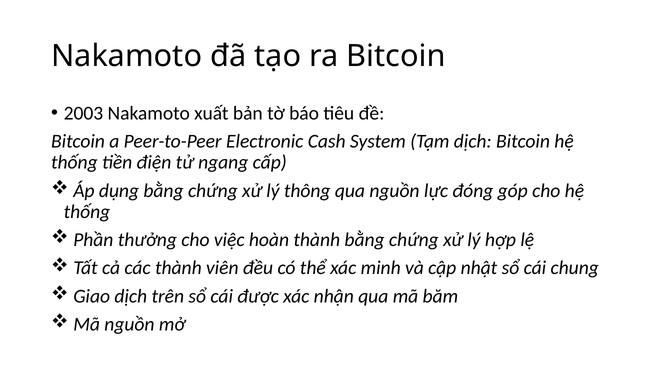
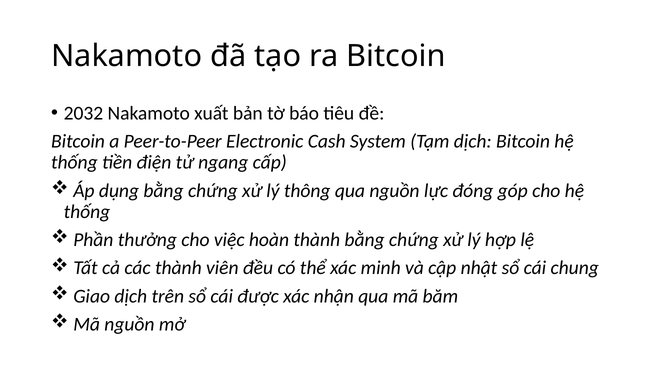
2003: 2003 -> 2032
